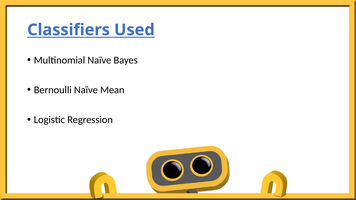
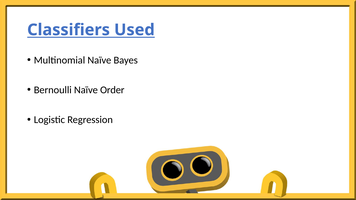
Mean: Mean -> Order
